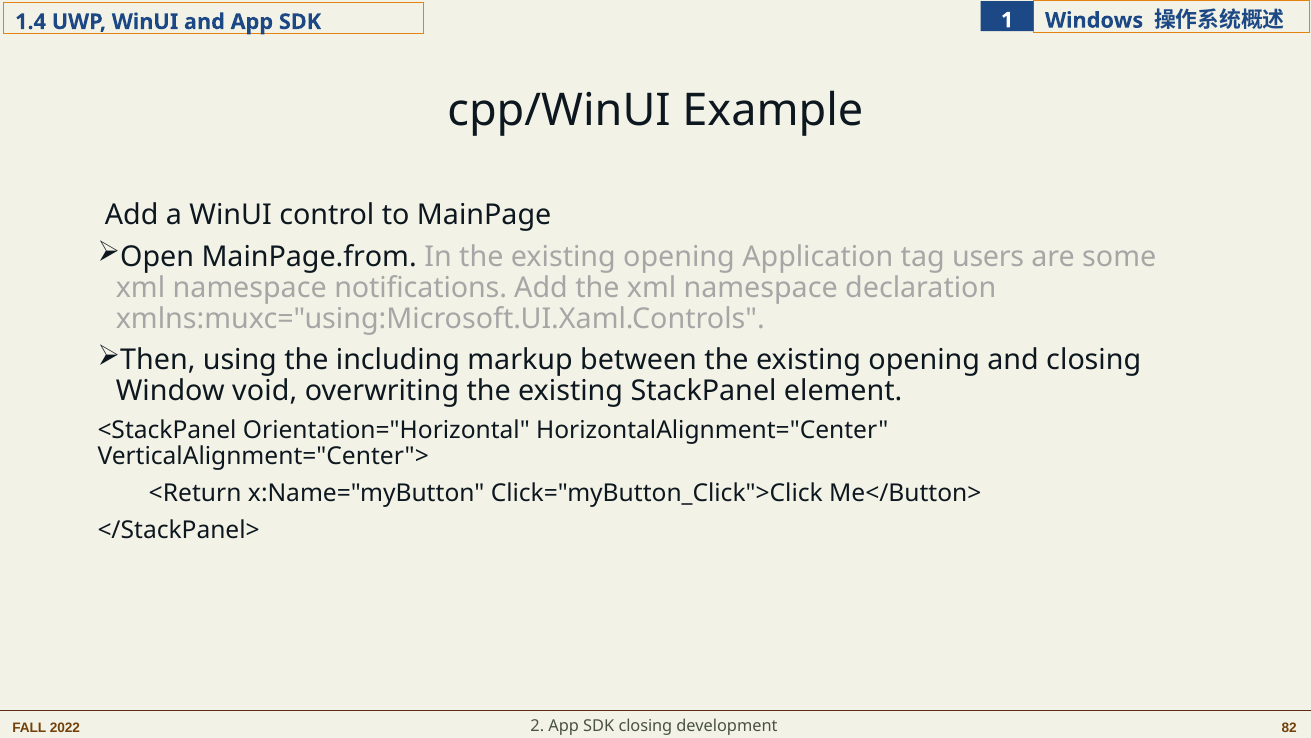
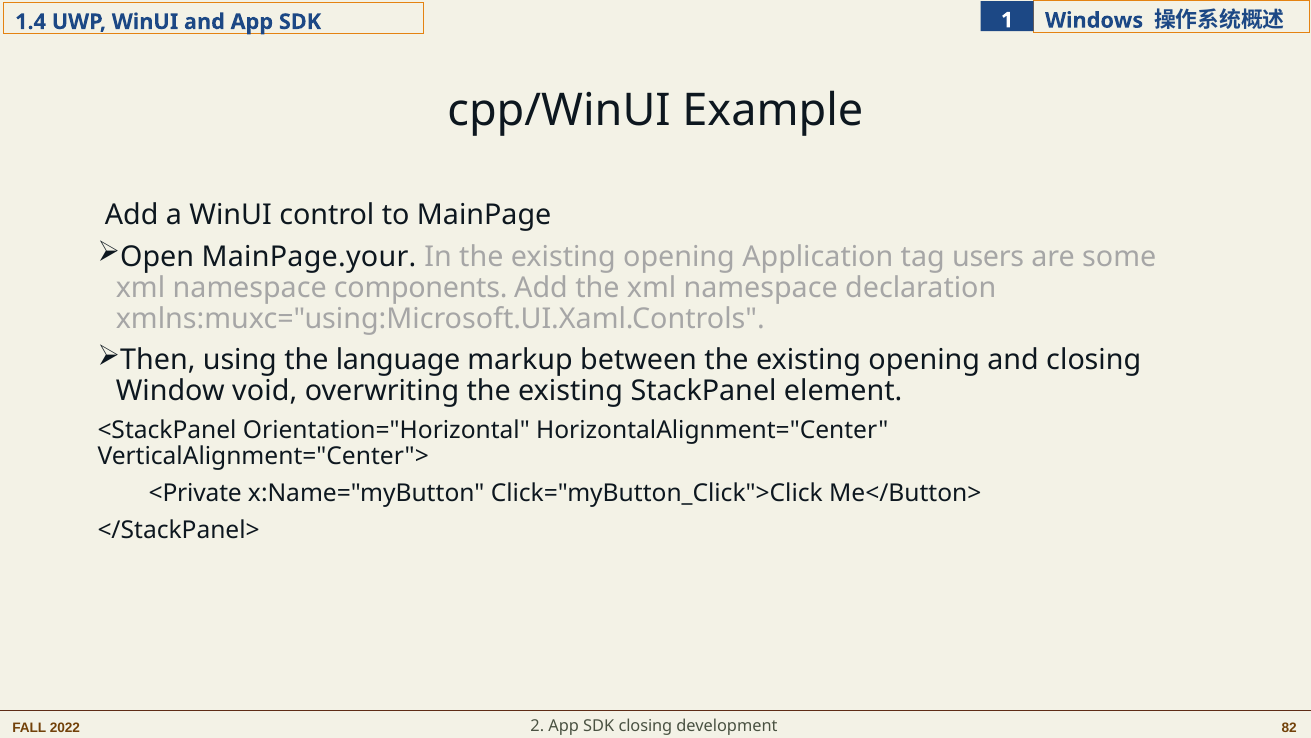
MainPage.from: MainPage.from -> MainPage.your
notifications: notifications -> components
including: including -> language
<Return: <Return -> <Private
